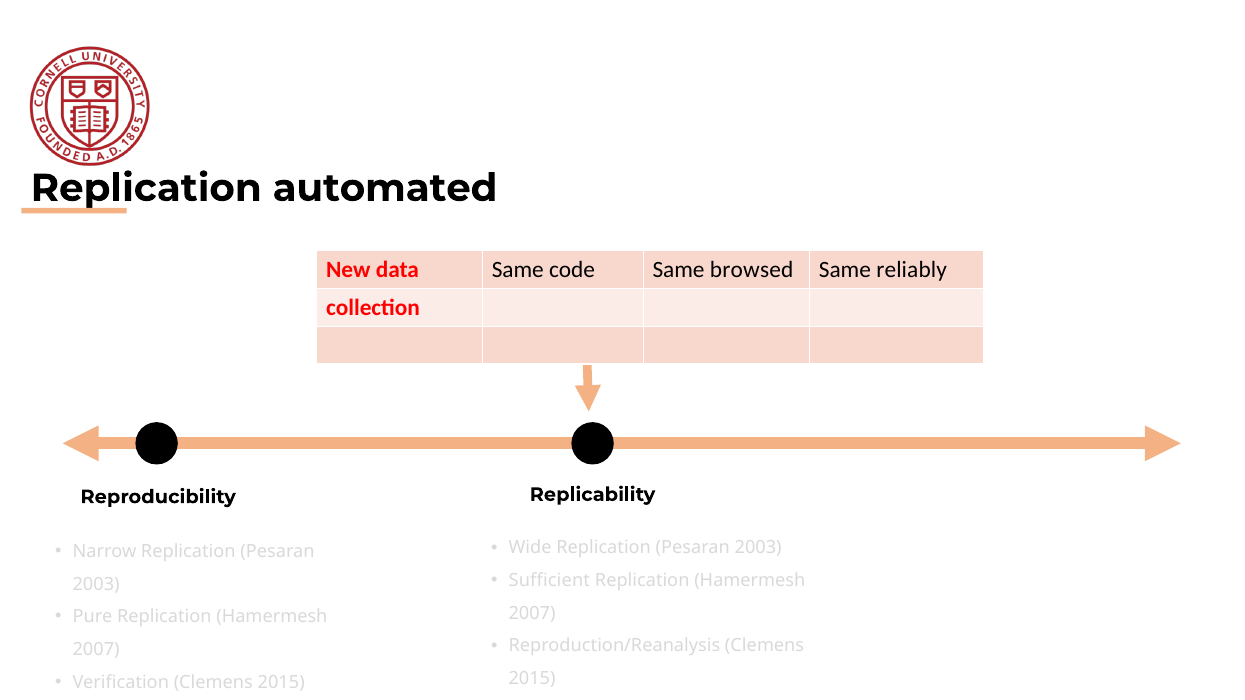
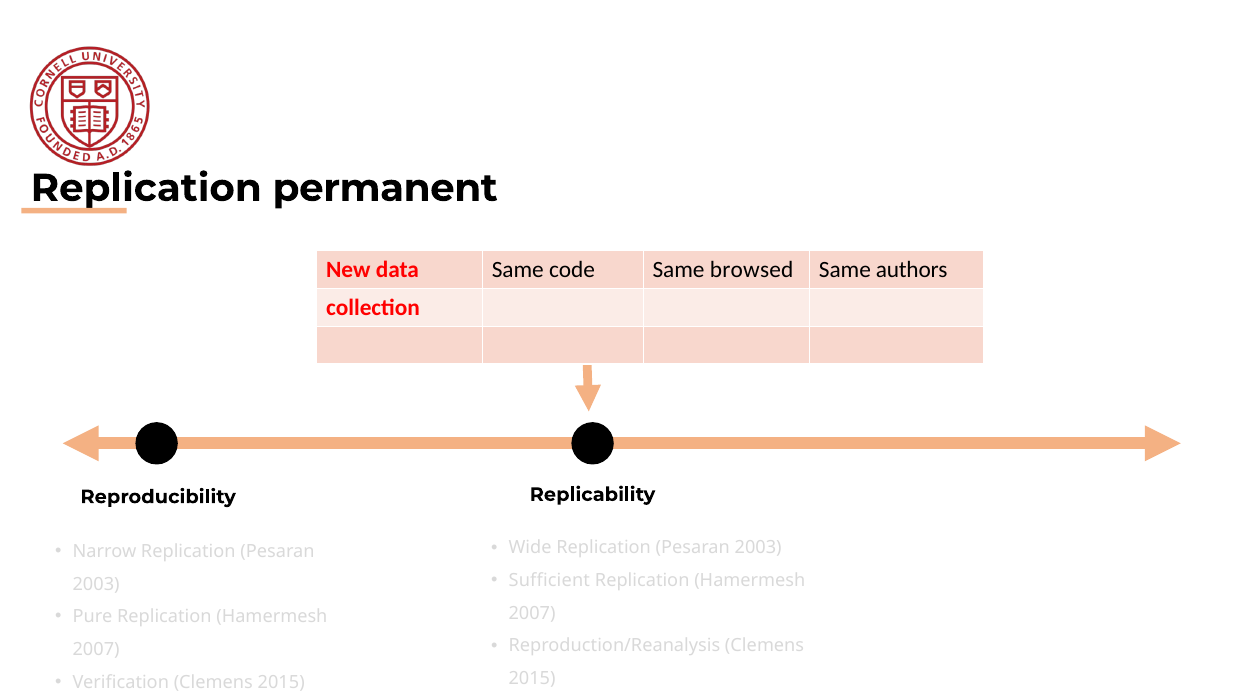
automated: automated -> permanent
reliably: reliably -> authors
